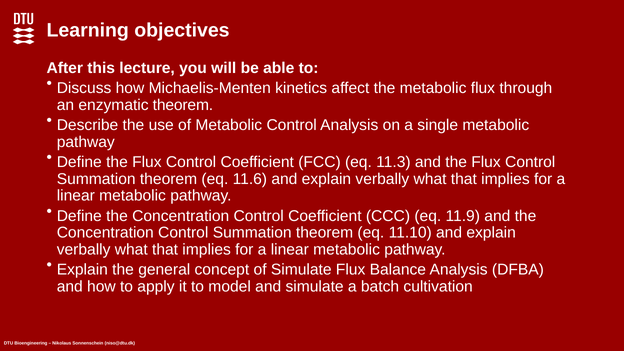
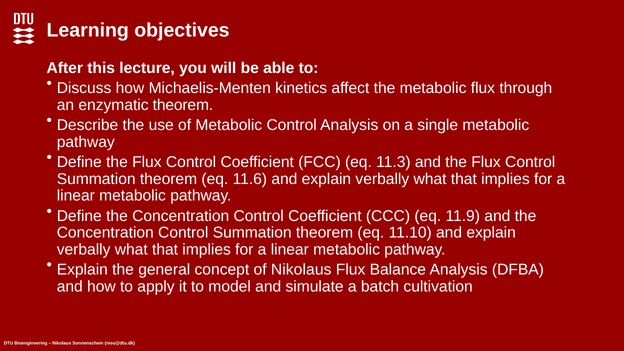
of Simulate: Simulate -> Nikolaus
